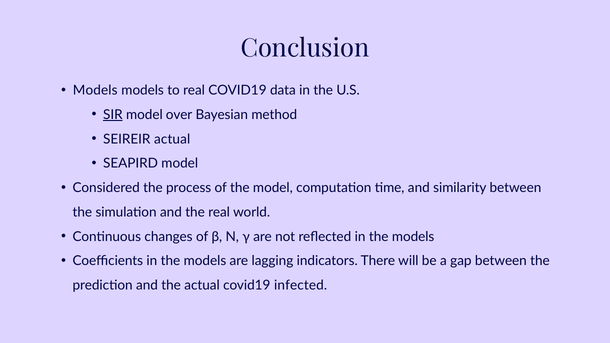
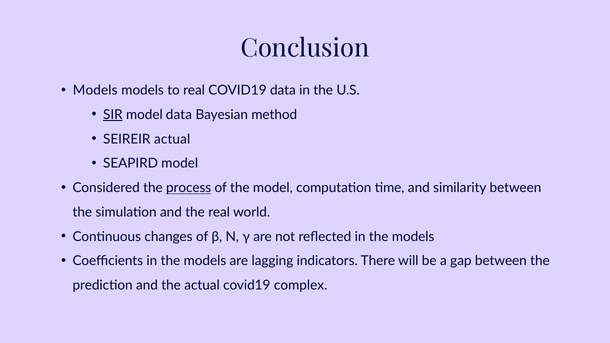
model over: over -> data
process underline: none -> present
infected: infected -> complex
